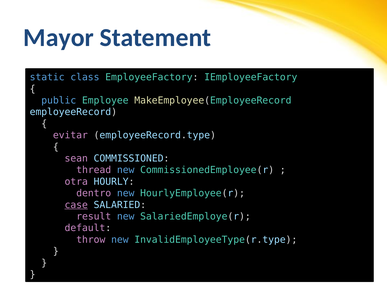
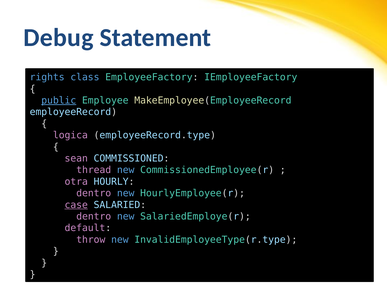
Mayor: Mayor -> Debug
static: static -> rights
public at (59, 101) underline: none -> present
evitar: evitar -> logica
result at (94, 217): result -> dentro
